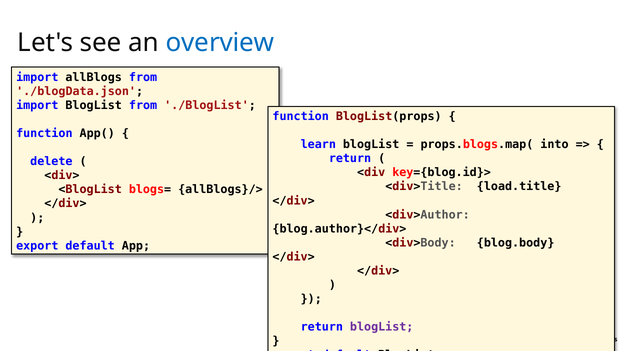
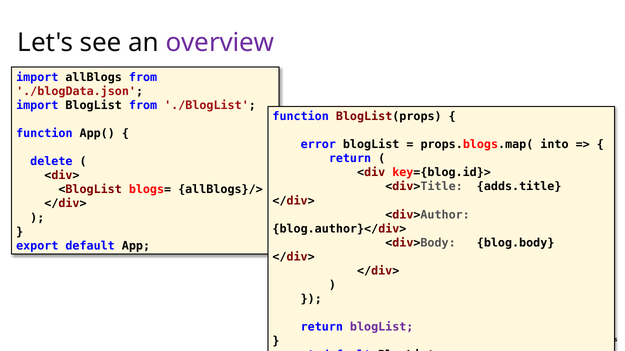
overview colour: blue -> purple
learn: learn -> error
load.title: load.title -> adds.title
